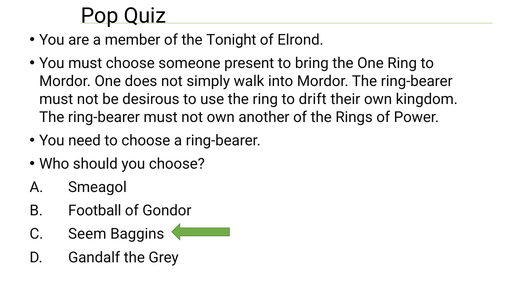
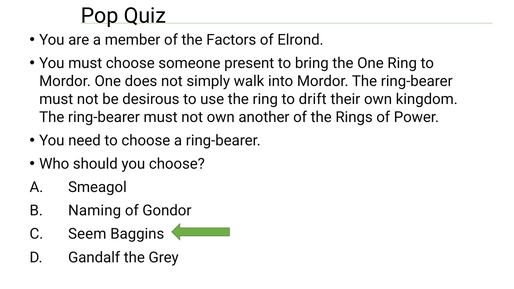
Tonight: Tonight -> Factors
Football: Football -> Naming
